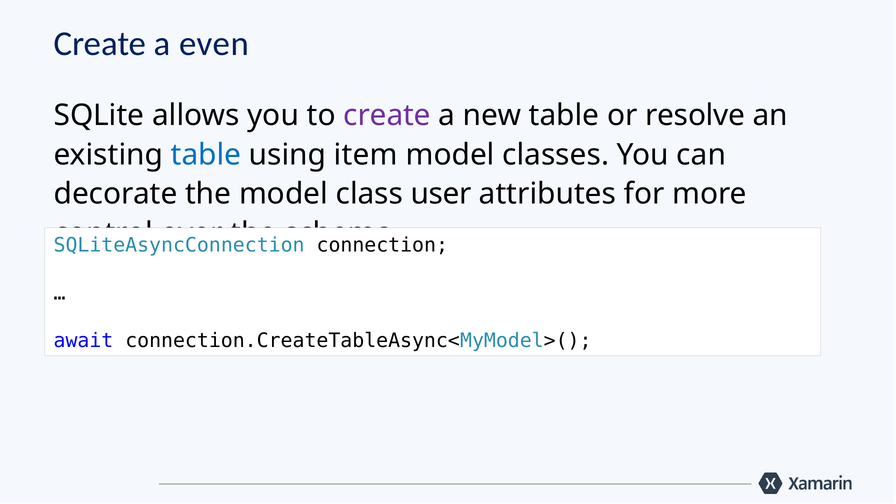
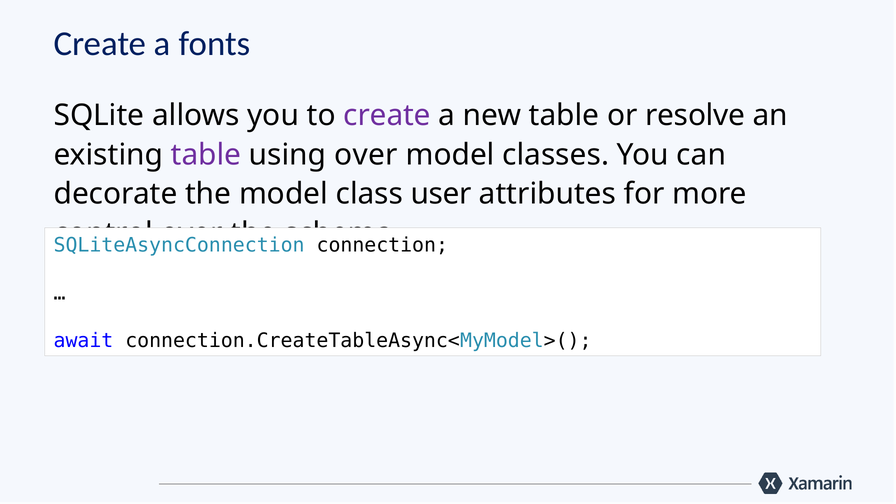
even: even -> fonts
table at (206, 155) colour: blue -> purple
using item: item -> over
